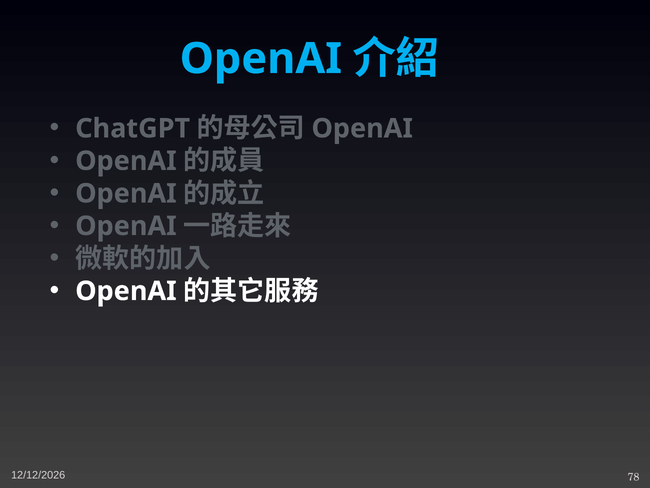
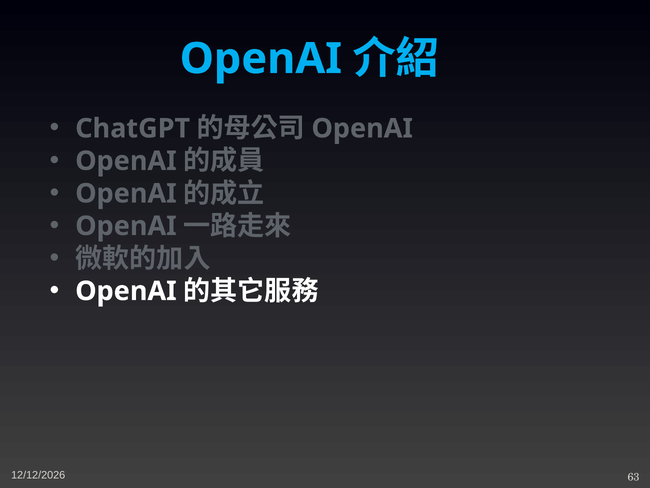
78: 78 -> 63
